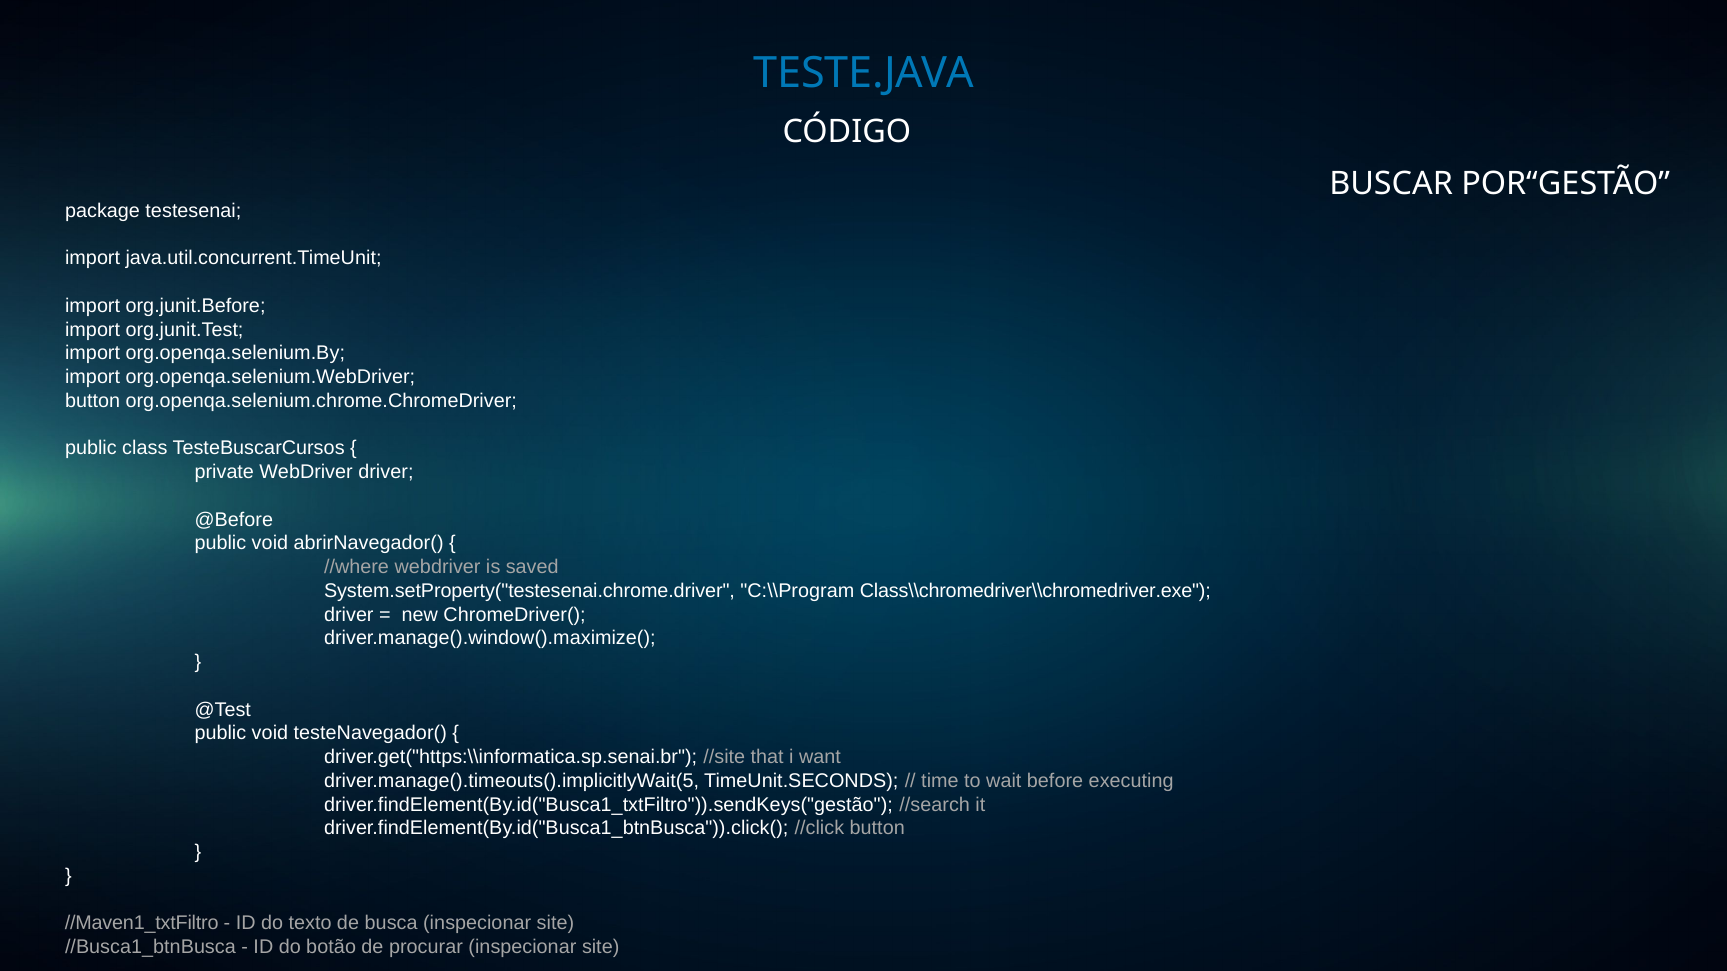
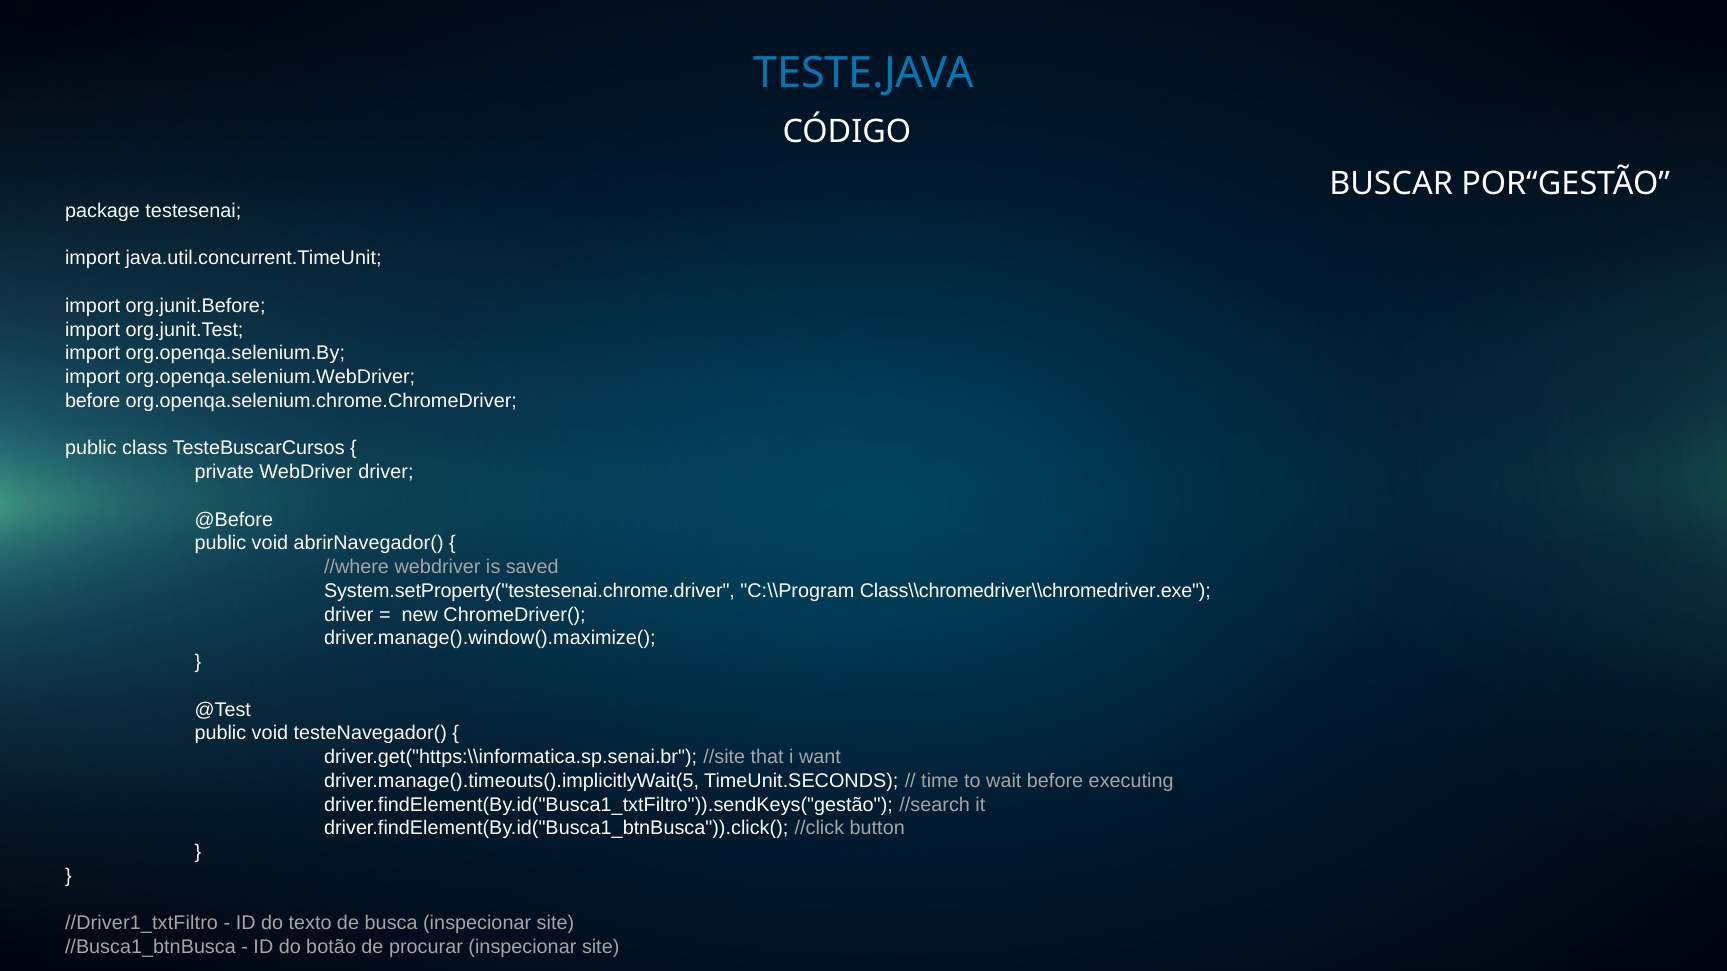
button at (93, 401): button -> before
//Maven1_txtFiltro: //Maven1_txtFiltro -> //Driver1_txtFiltro
